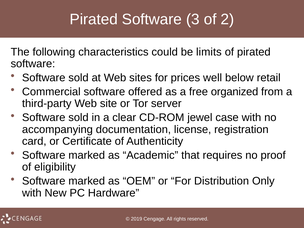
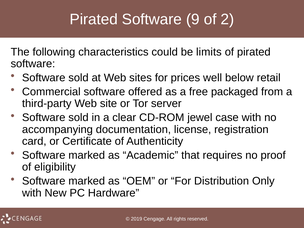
3: 3 -> 9
organized: organized -> packaged
